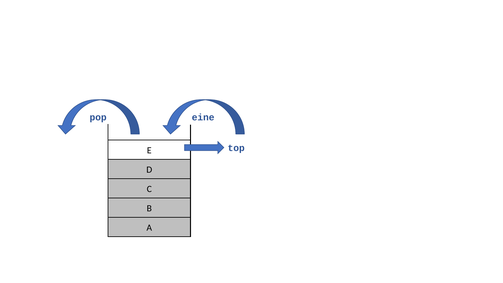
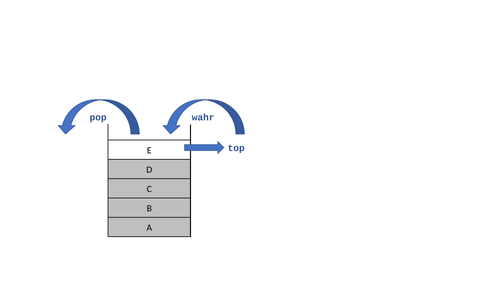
eine: eine -> wahr
